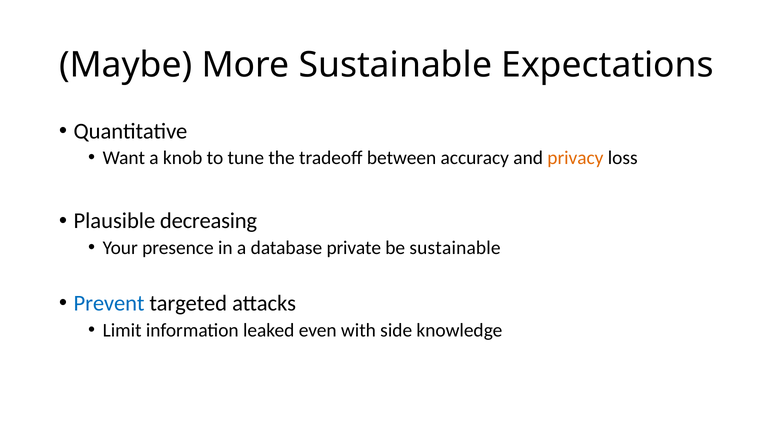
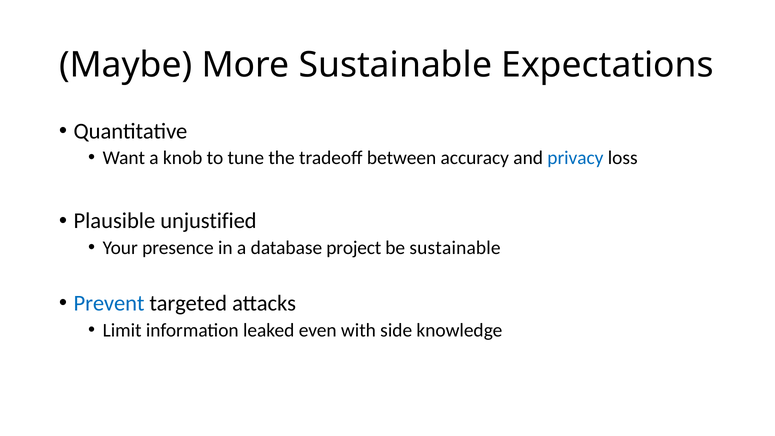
privacy colour: orange -> blue
decreasing: decreasing -> unjustified
private: private -> project
